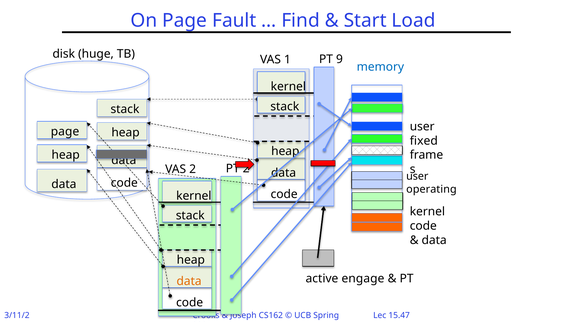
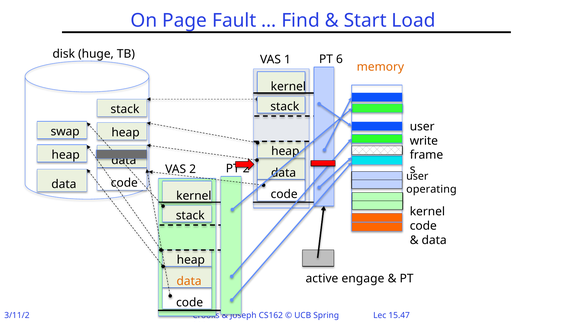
9: 9 -> 6
memory colour: blue -> orange
page at (65, 132): page -> swap
fixed: fixed -> write
